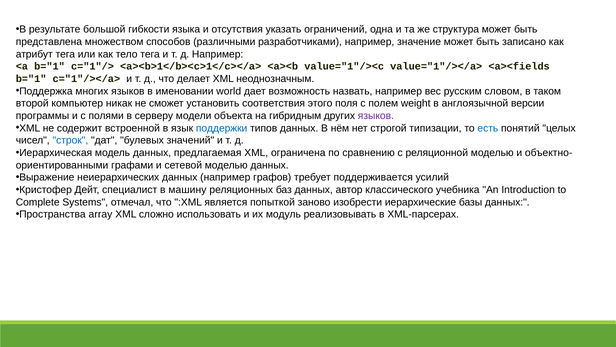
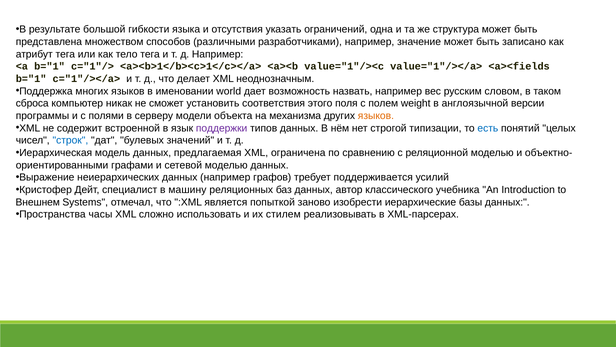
второй: второй -> сброса
гибридным: гибридным -> механизма
языков at (376, 116) colour: purple -> orange
поддержки colour: blue -> purple
Complete: Complete -> Внешнем
array: array -> часы
модуль: модуль -> стилем
